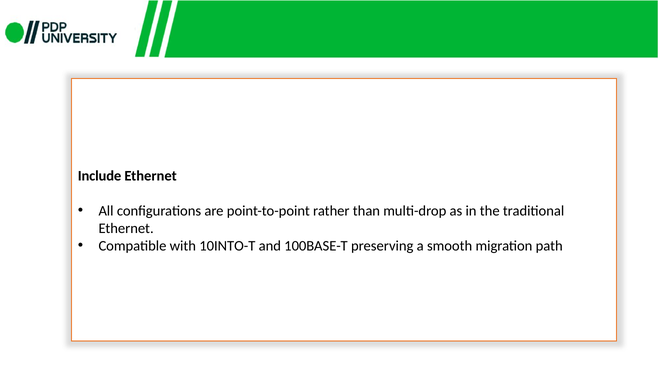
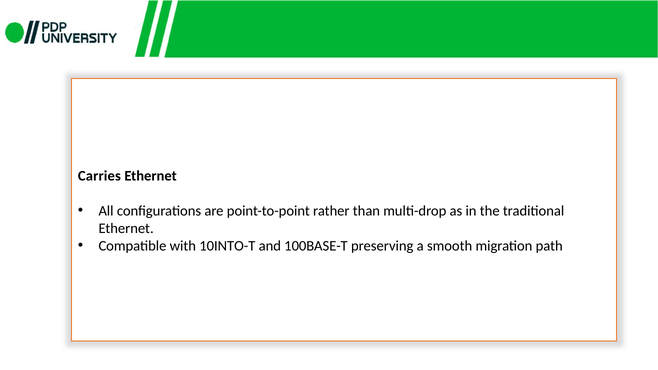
Include: Include -> Carries
